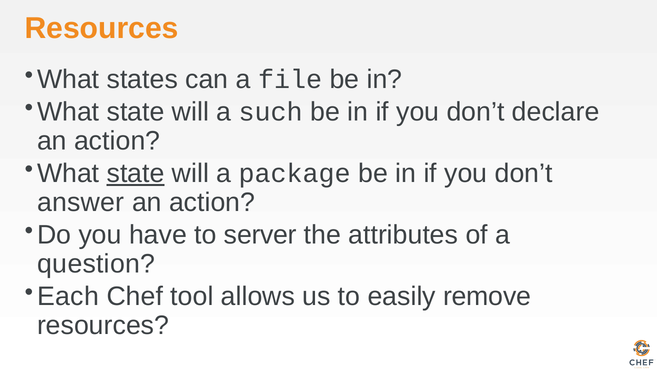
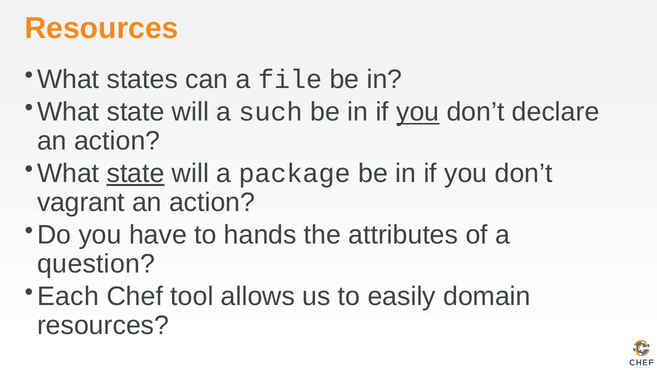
you at (418, 112) underline: none -> present
answer: answer -> vagrant
server: server -> hands
remove: remove -> domain
